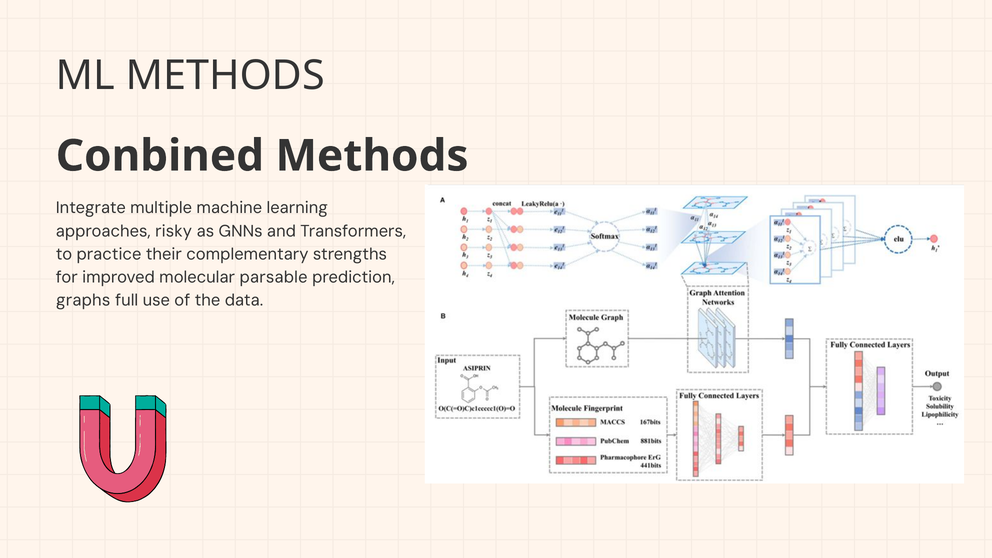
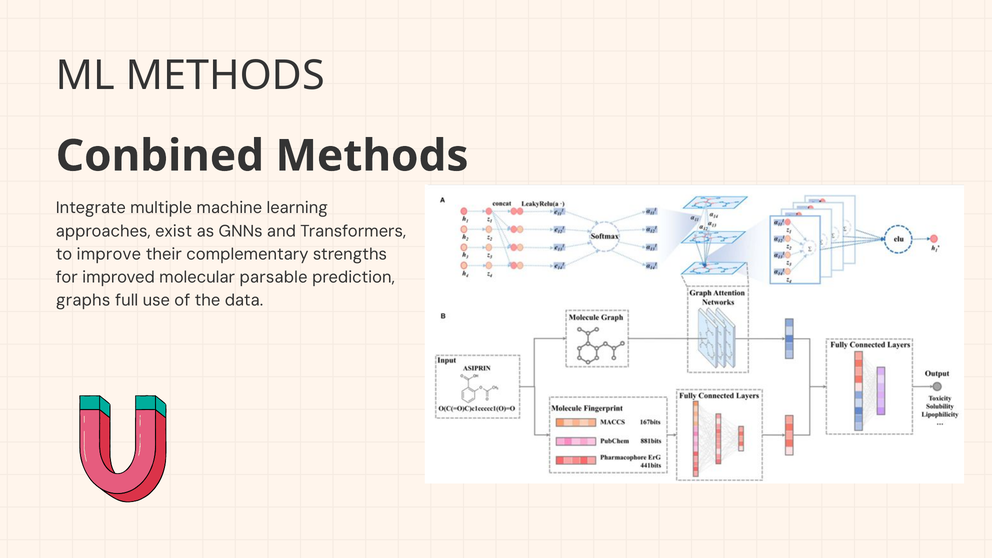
risky: risky -> exist
practice: practice -> improve
